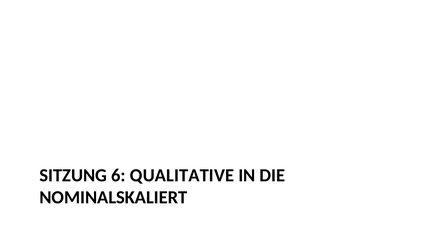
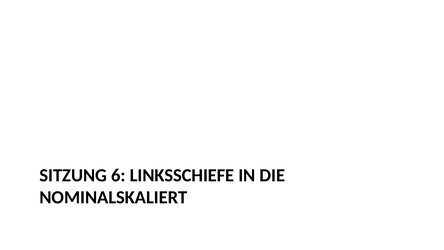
QUALITATIVE: QUALITATIVE -> LINKSSCHIEFE
